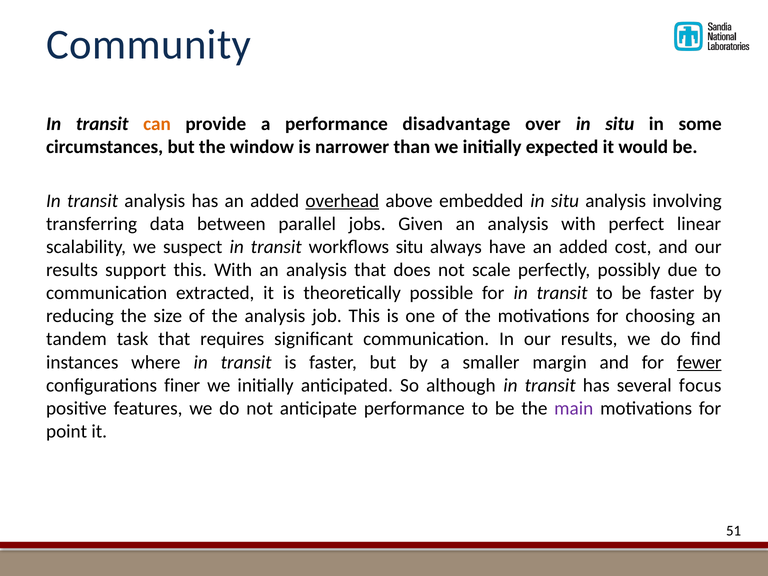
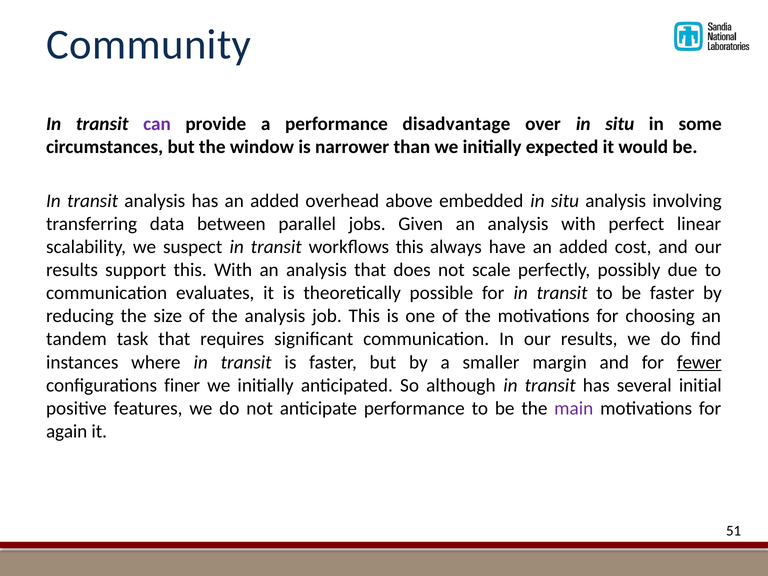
can colour: orange -> purple
overhead underline: present -> none
workflows situ: situ -> this
extracted: extracted -> evaluates
focus: focus -> initial
point: point -> again
